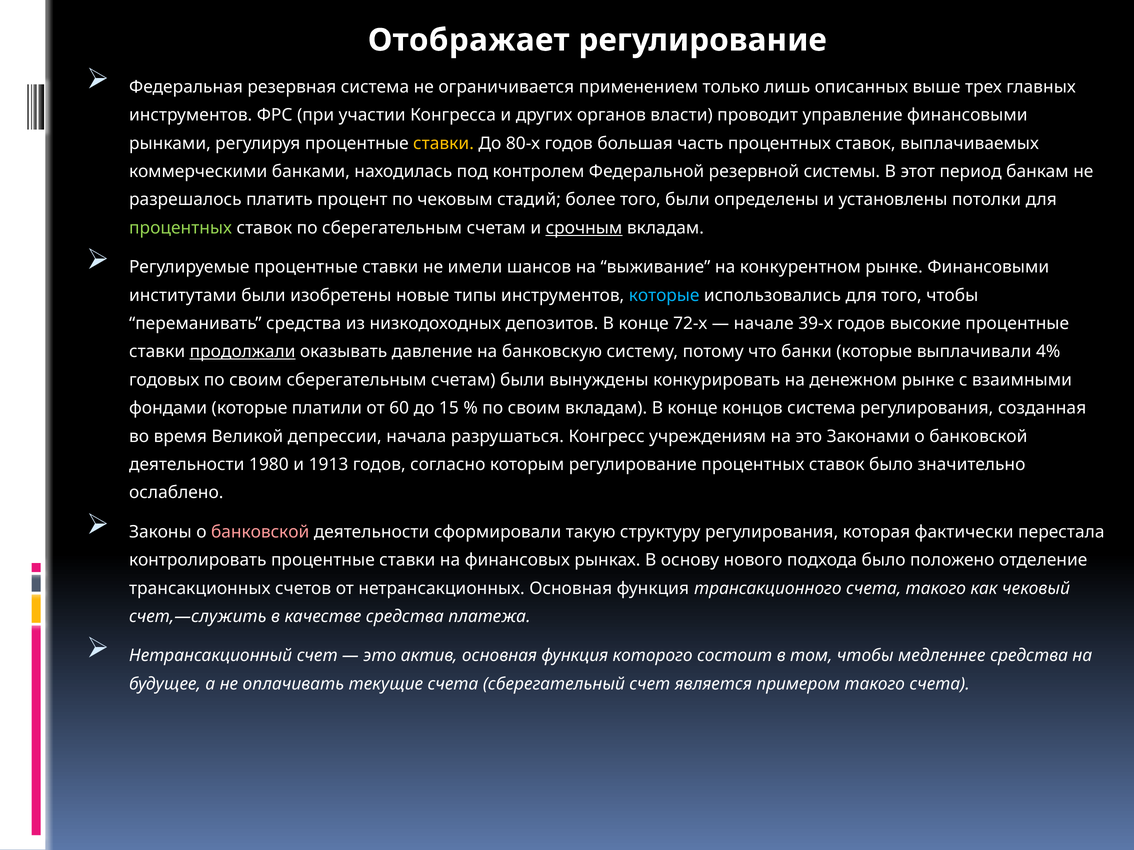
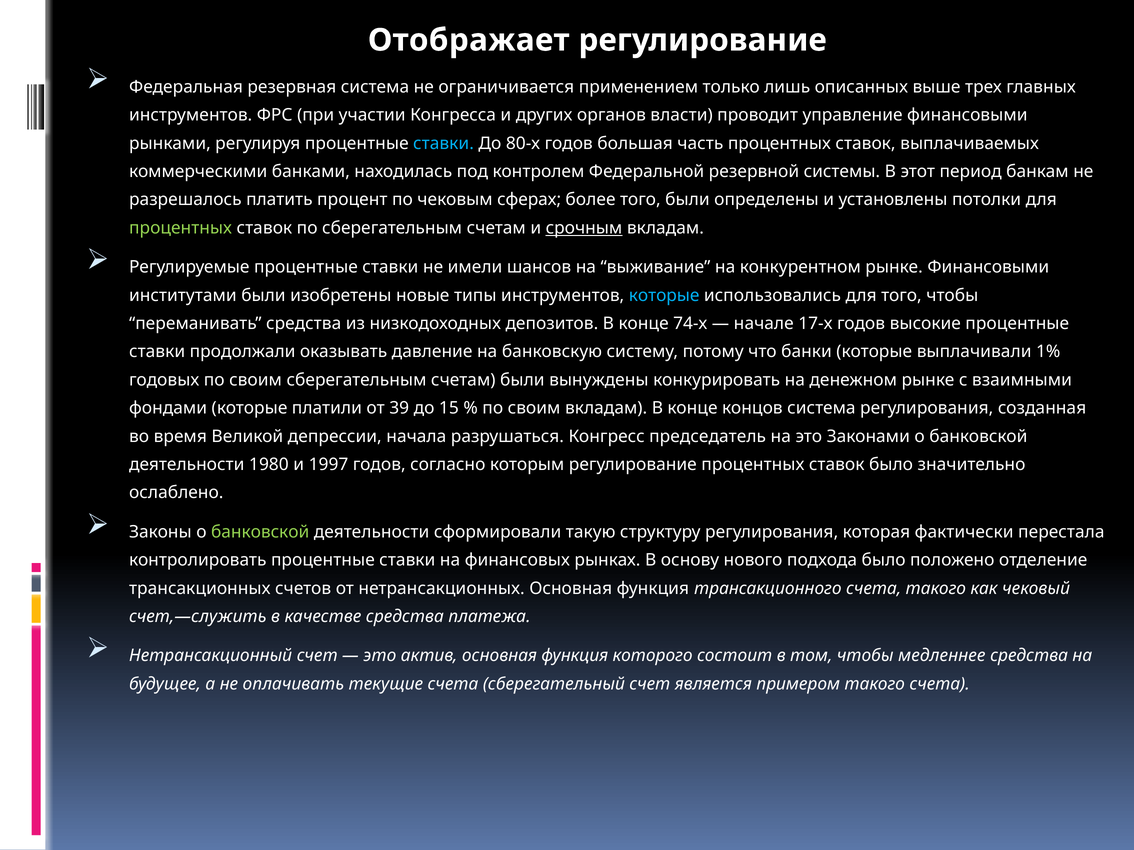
ставки at (444, 143) colour: yellow -> light blue
стадий: стадий -> сферах
72-х: 72-х -> 74-х
39-х: 39-х -> 17-х
продолжали underline: present -> none
4%: 4% -> 1%
60: 60 -> 39
учреждениям: учреждениям -> председатель
1913: 1913 -> 1997
банковской at (260, 532) colour: pink -> light green
